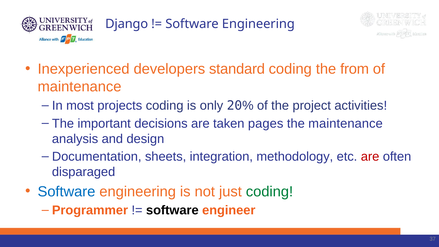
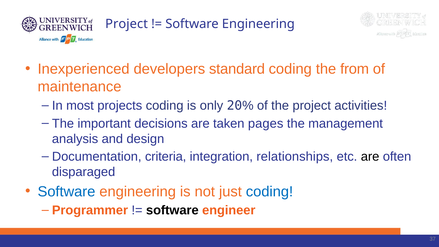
Django at (127, 24): Django -> Project
the maintenance: maintenance -> management
sheets: sheets -> criteria
methodology: methodology -> relationships
are at (370, 157) colour: red -> black
coding at (269, 192) colour: green -> blue
